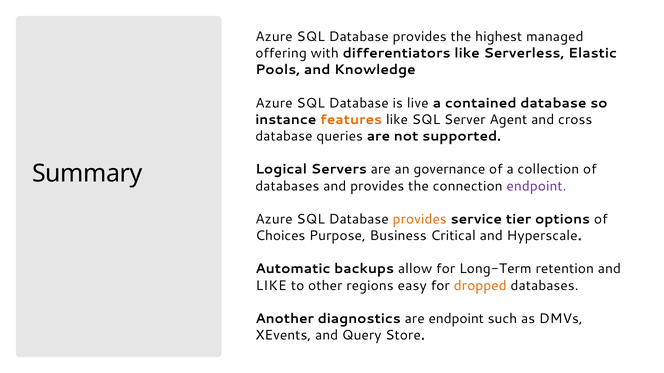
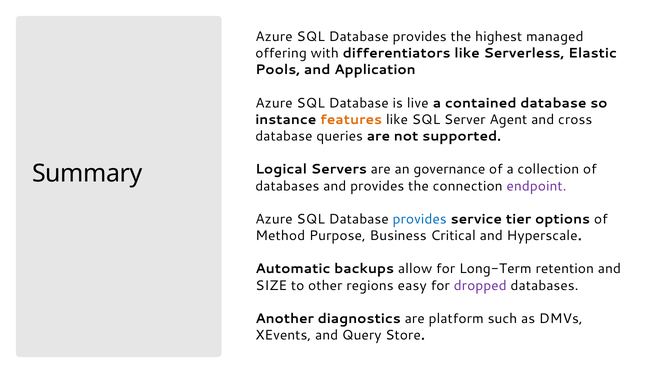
Knowledge: Knowledge -> Application
provides at (420, 219) colour: orange -> blue
Choices: Choices -> Method
LIKE at (271, 286): LIKE -> SIZE
dropped colour: orange -> purple
are endpoint: endpoint -> platform
